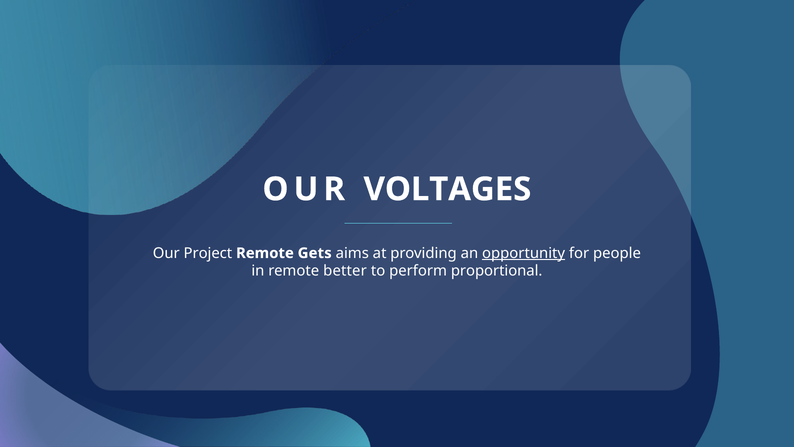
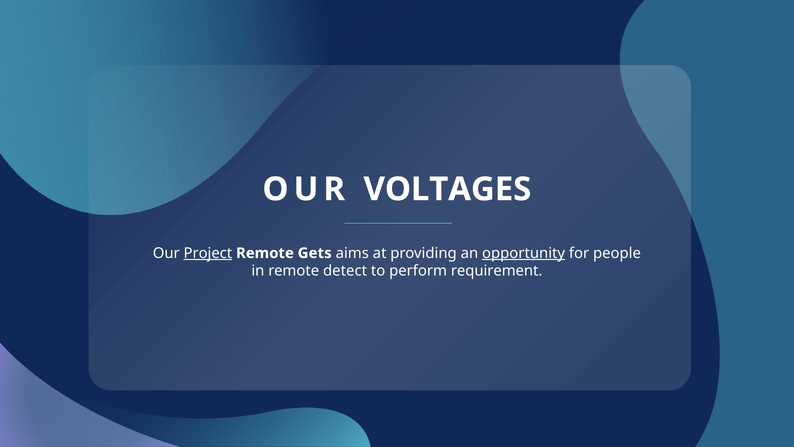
Project underline: none -> present
better: better -> detect
proportional: proportional -> requirement
